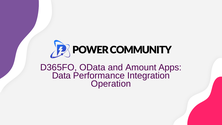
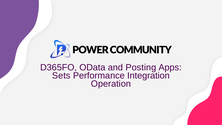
Amount: Amount -> Posting
Data: Data -> Sets
